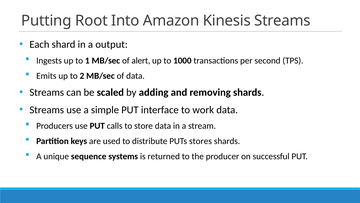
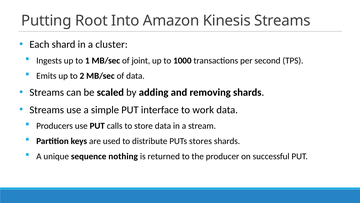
output: output -> cluster
alert: alert -> joint
systems: systems -> nothing
